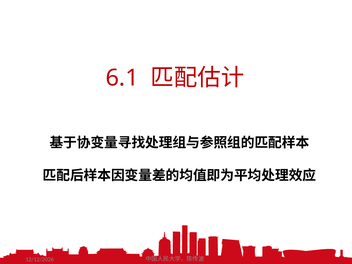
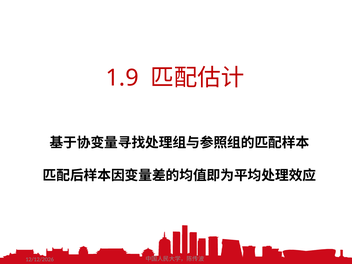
6.1: 6.1 -> 1.9
